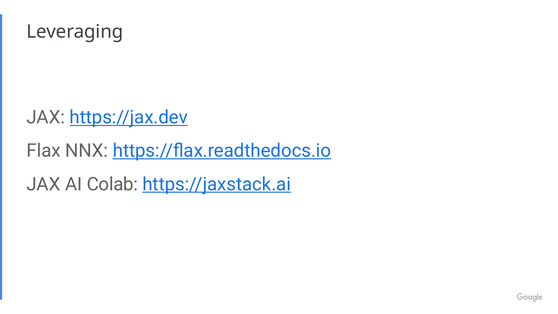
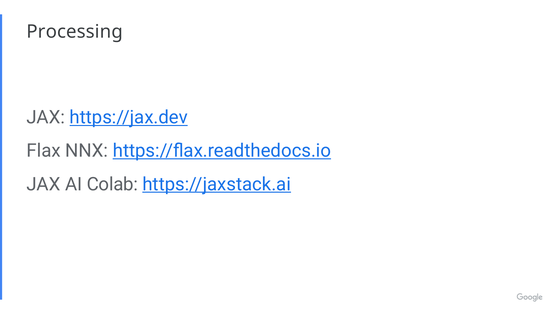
Leveraging: Leveraging -> Processing
